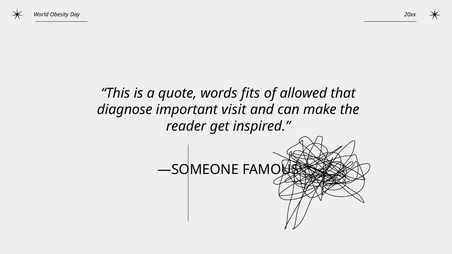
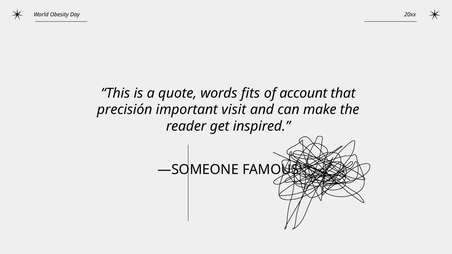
allowed: allowed -> account
diagnose: diagnose -> precisión
